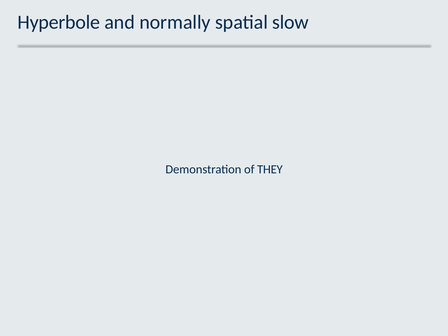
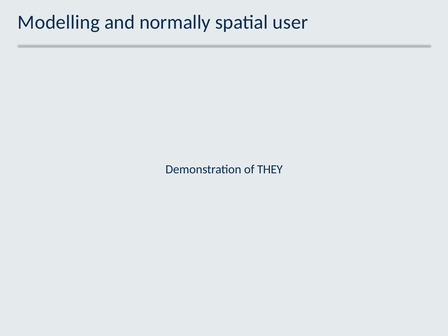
Hyperbole: Hyperbole -> Modelling
slow: slow -> user
